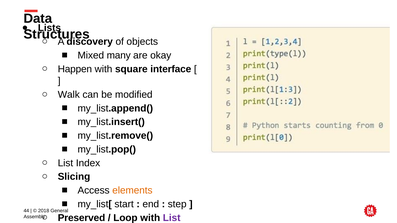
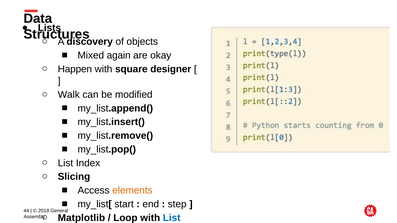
many: many -> again
interface: interface -> designer
Preserved: Preserved -> Matplotlib
List at (172, 218) colour: purple -> blue
